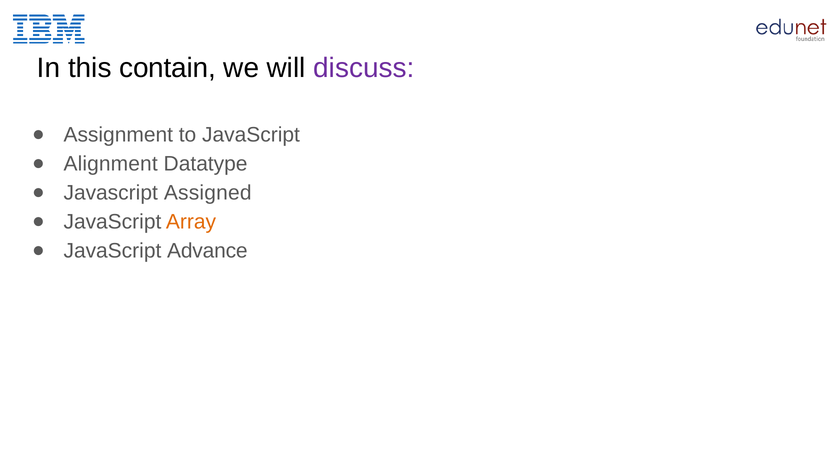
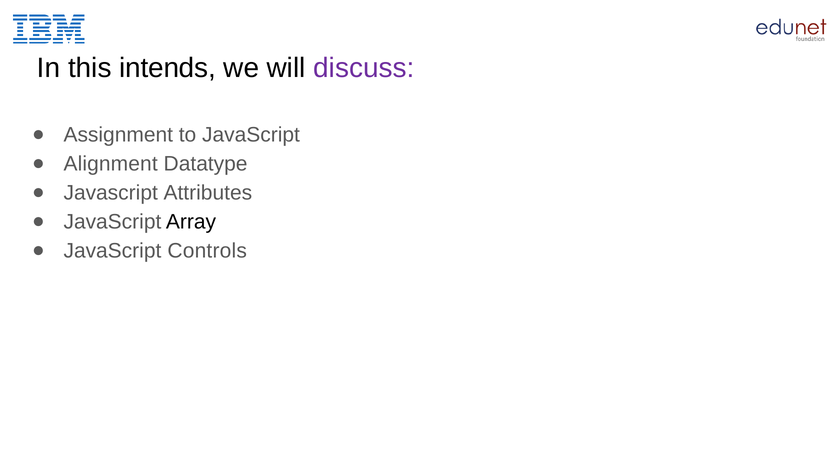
contain: contain -> intends
Assigned: Assigned -> Attributes
Array colour: orange -> black
Advance: Advance -> Controls
